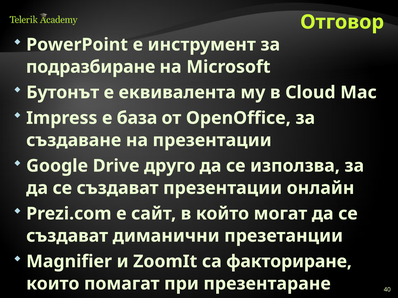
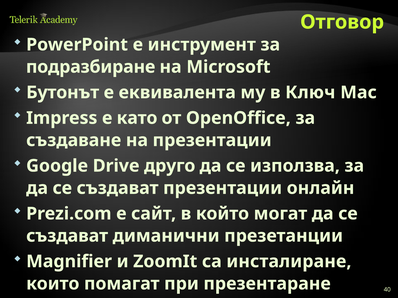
Cloud: Cloud -> Ключ
база: база -> като
факториране: факториране -> инсталиране
